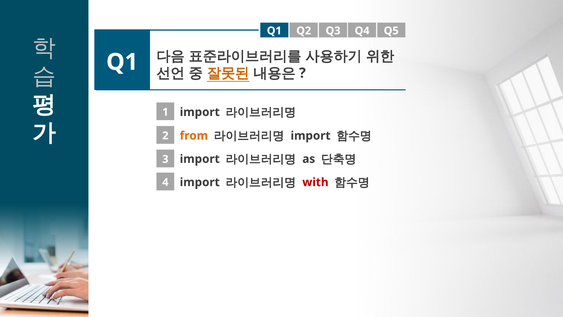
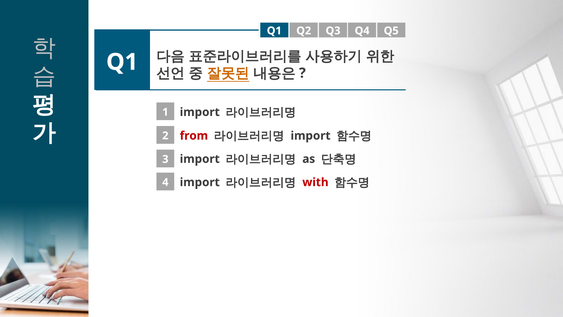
from colour: orange -> red
